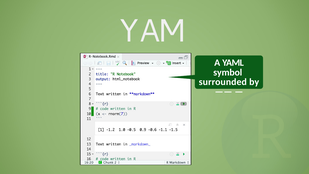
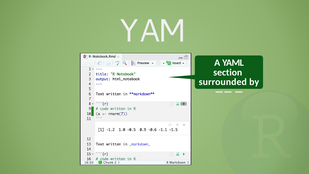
symbol: symbol -> section
